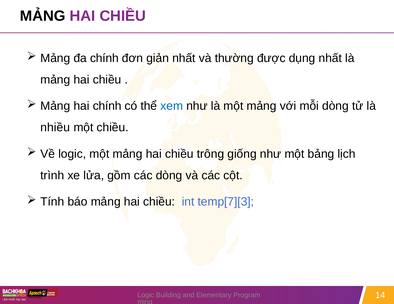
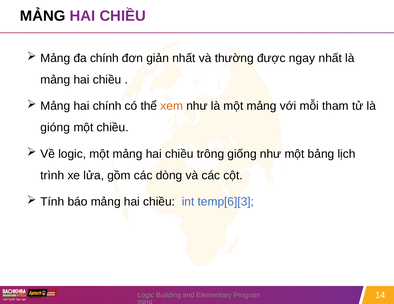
dụng: dụng -> ngay
xem colour: blue -> orange
mỗi dòng: dòng -> tham
nhiều: nhiều -> gióng
temp[7][3: temp[7][3 -> temp[6][3
